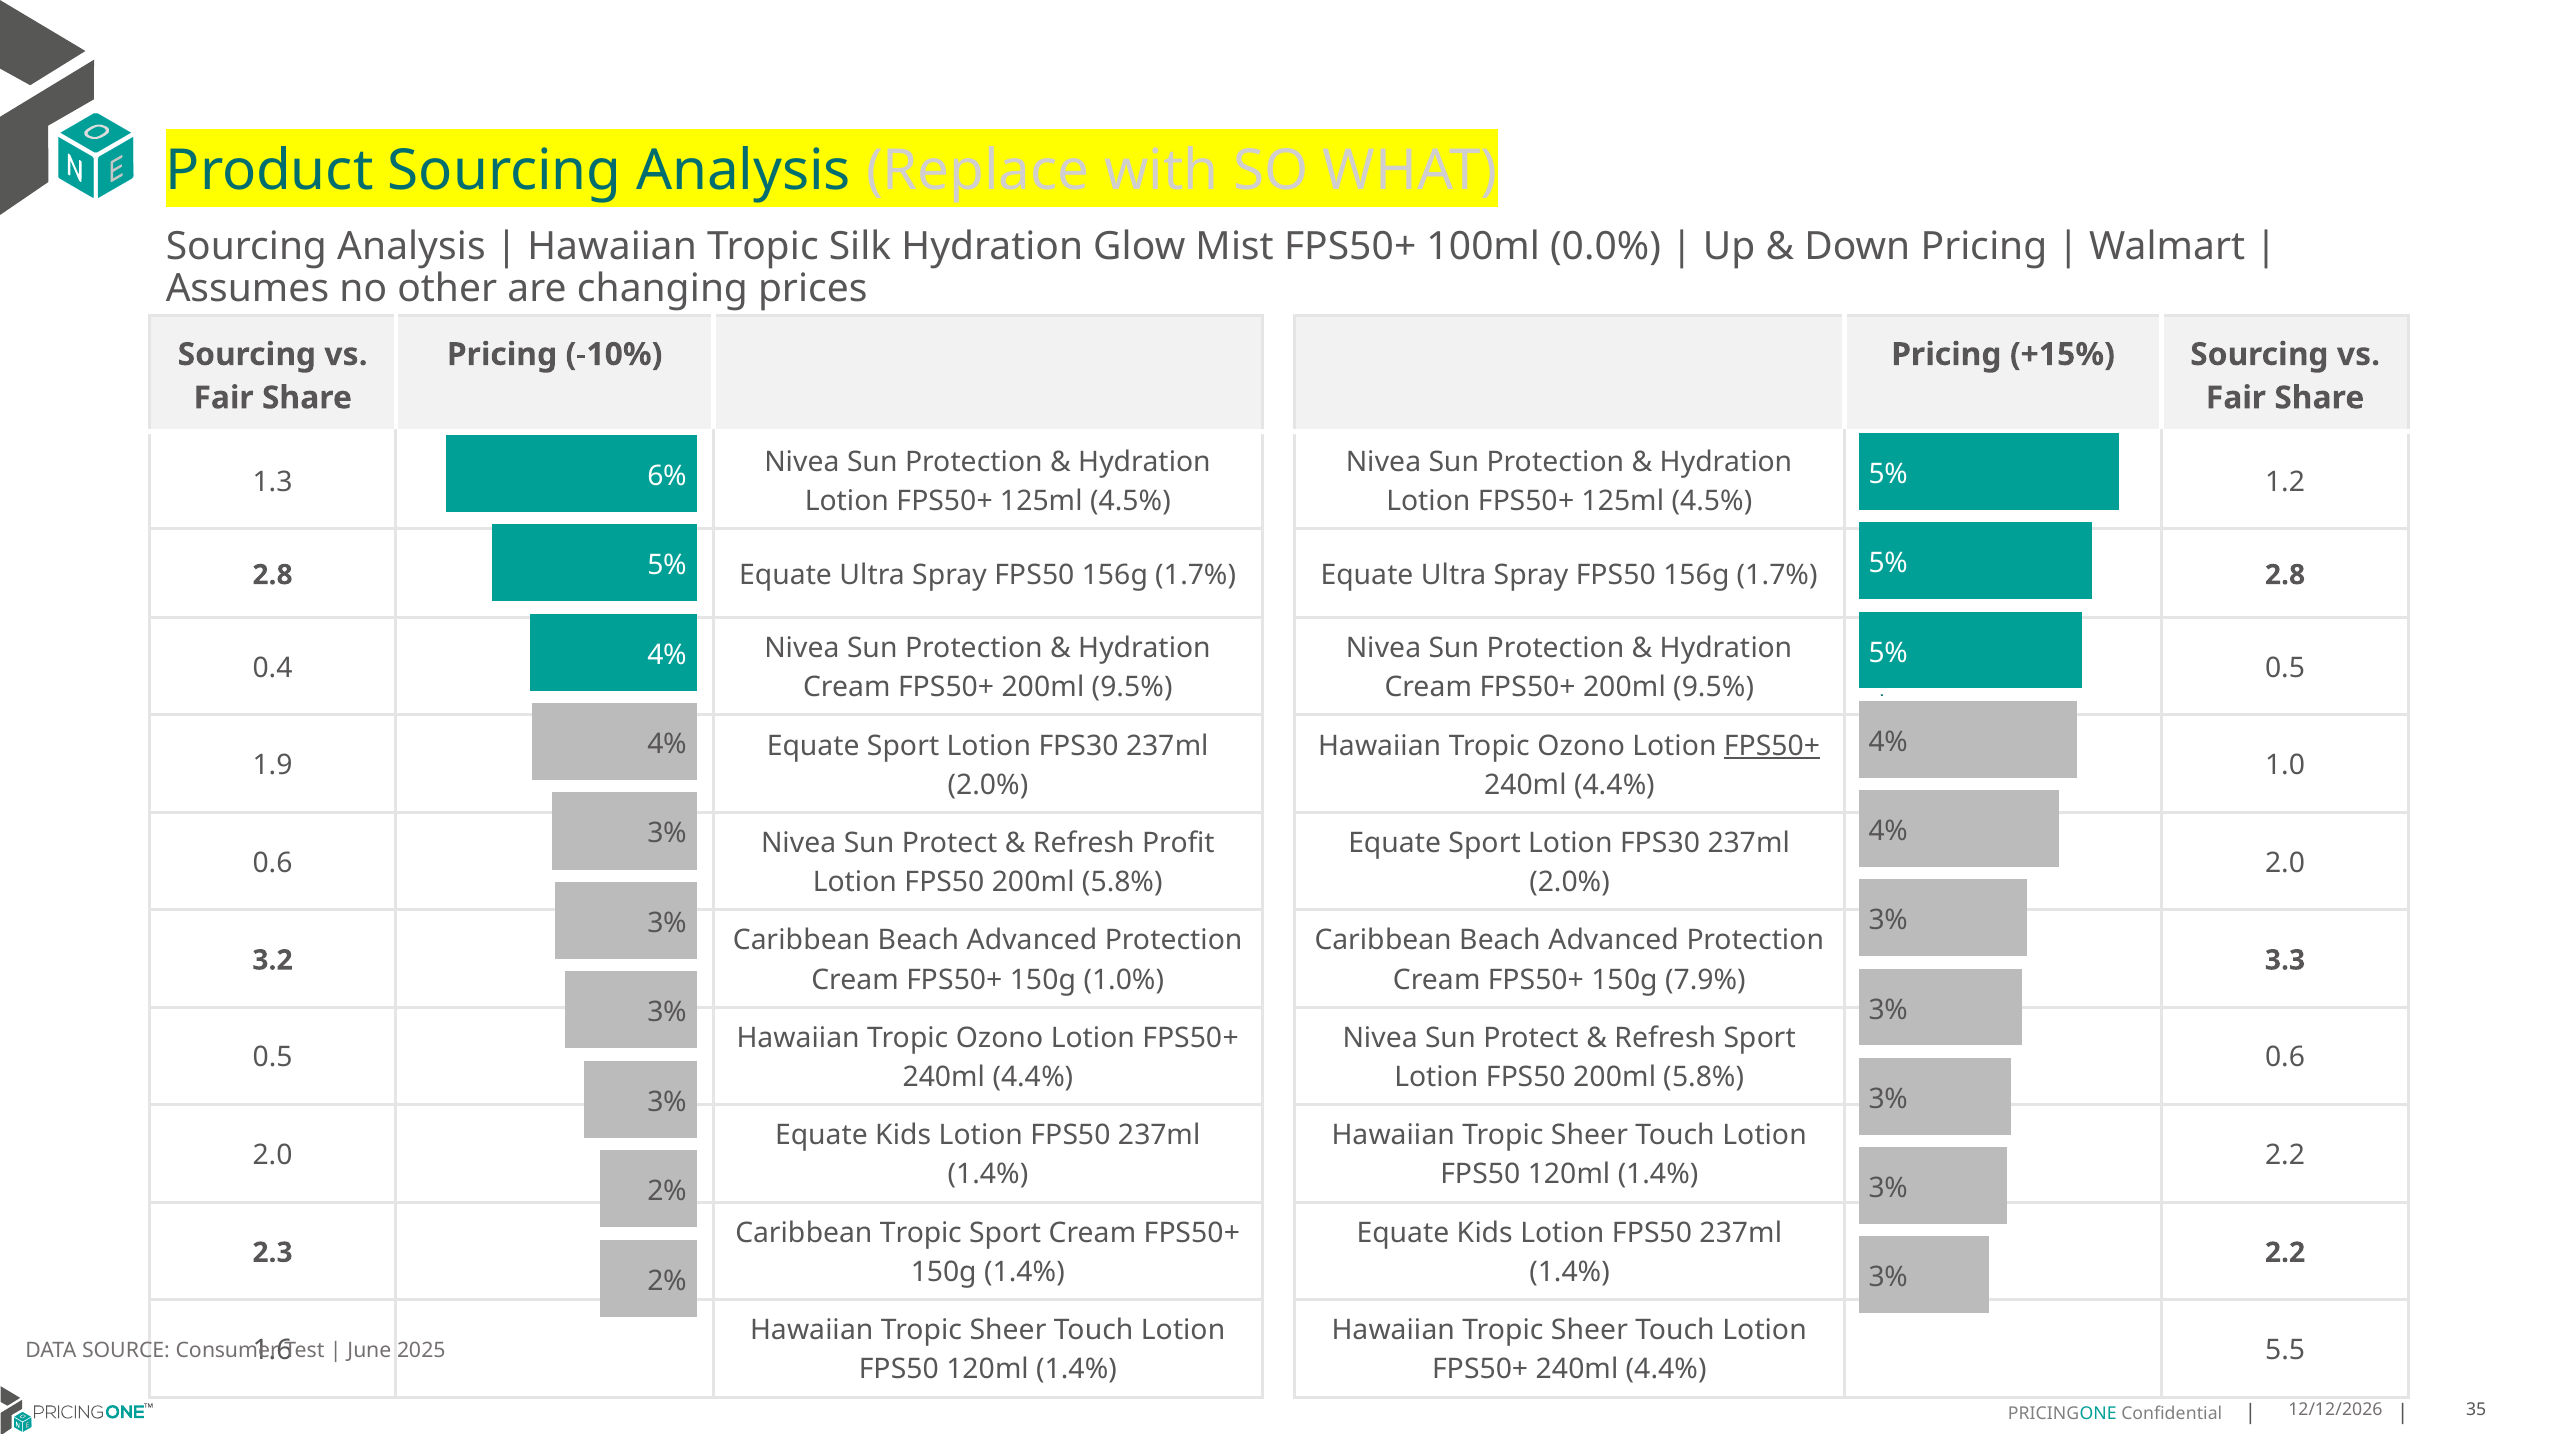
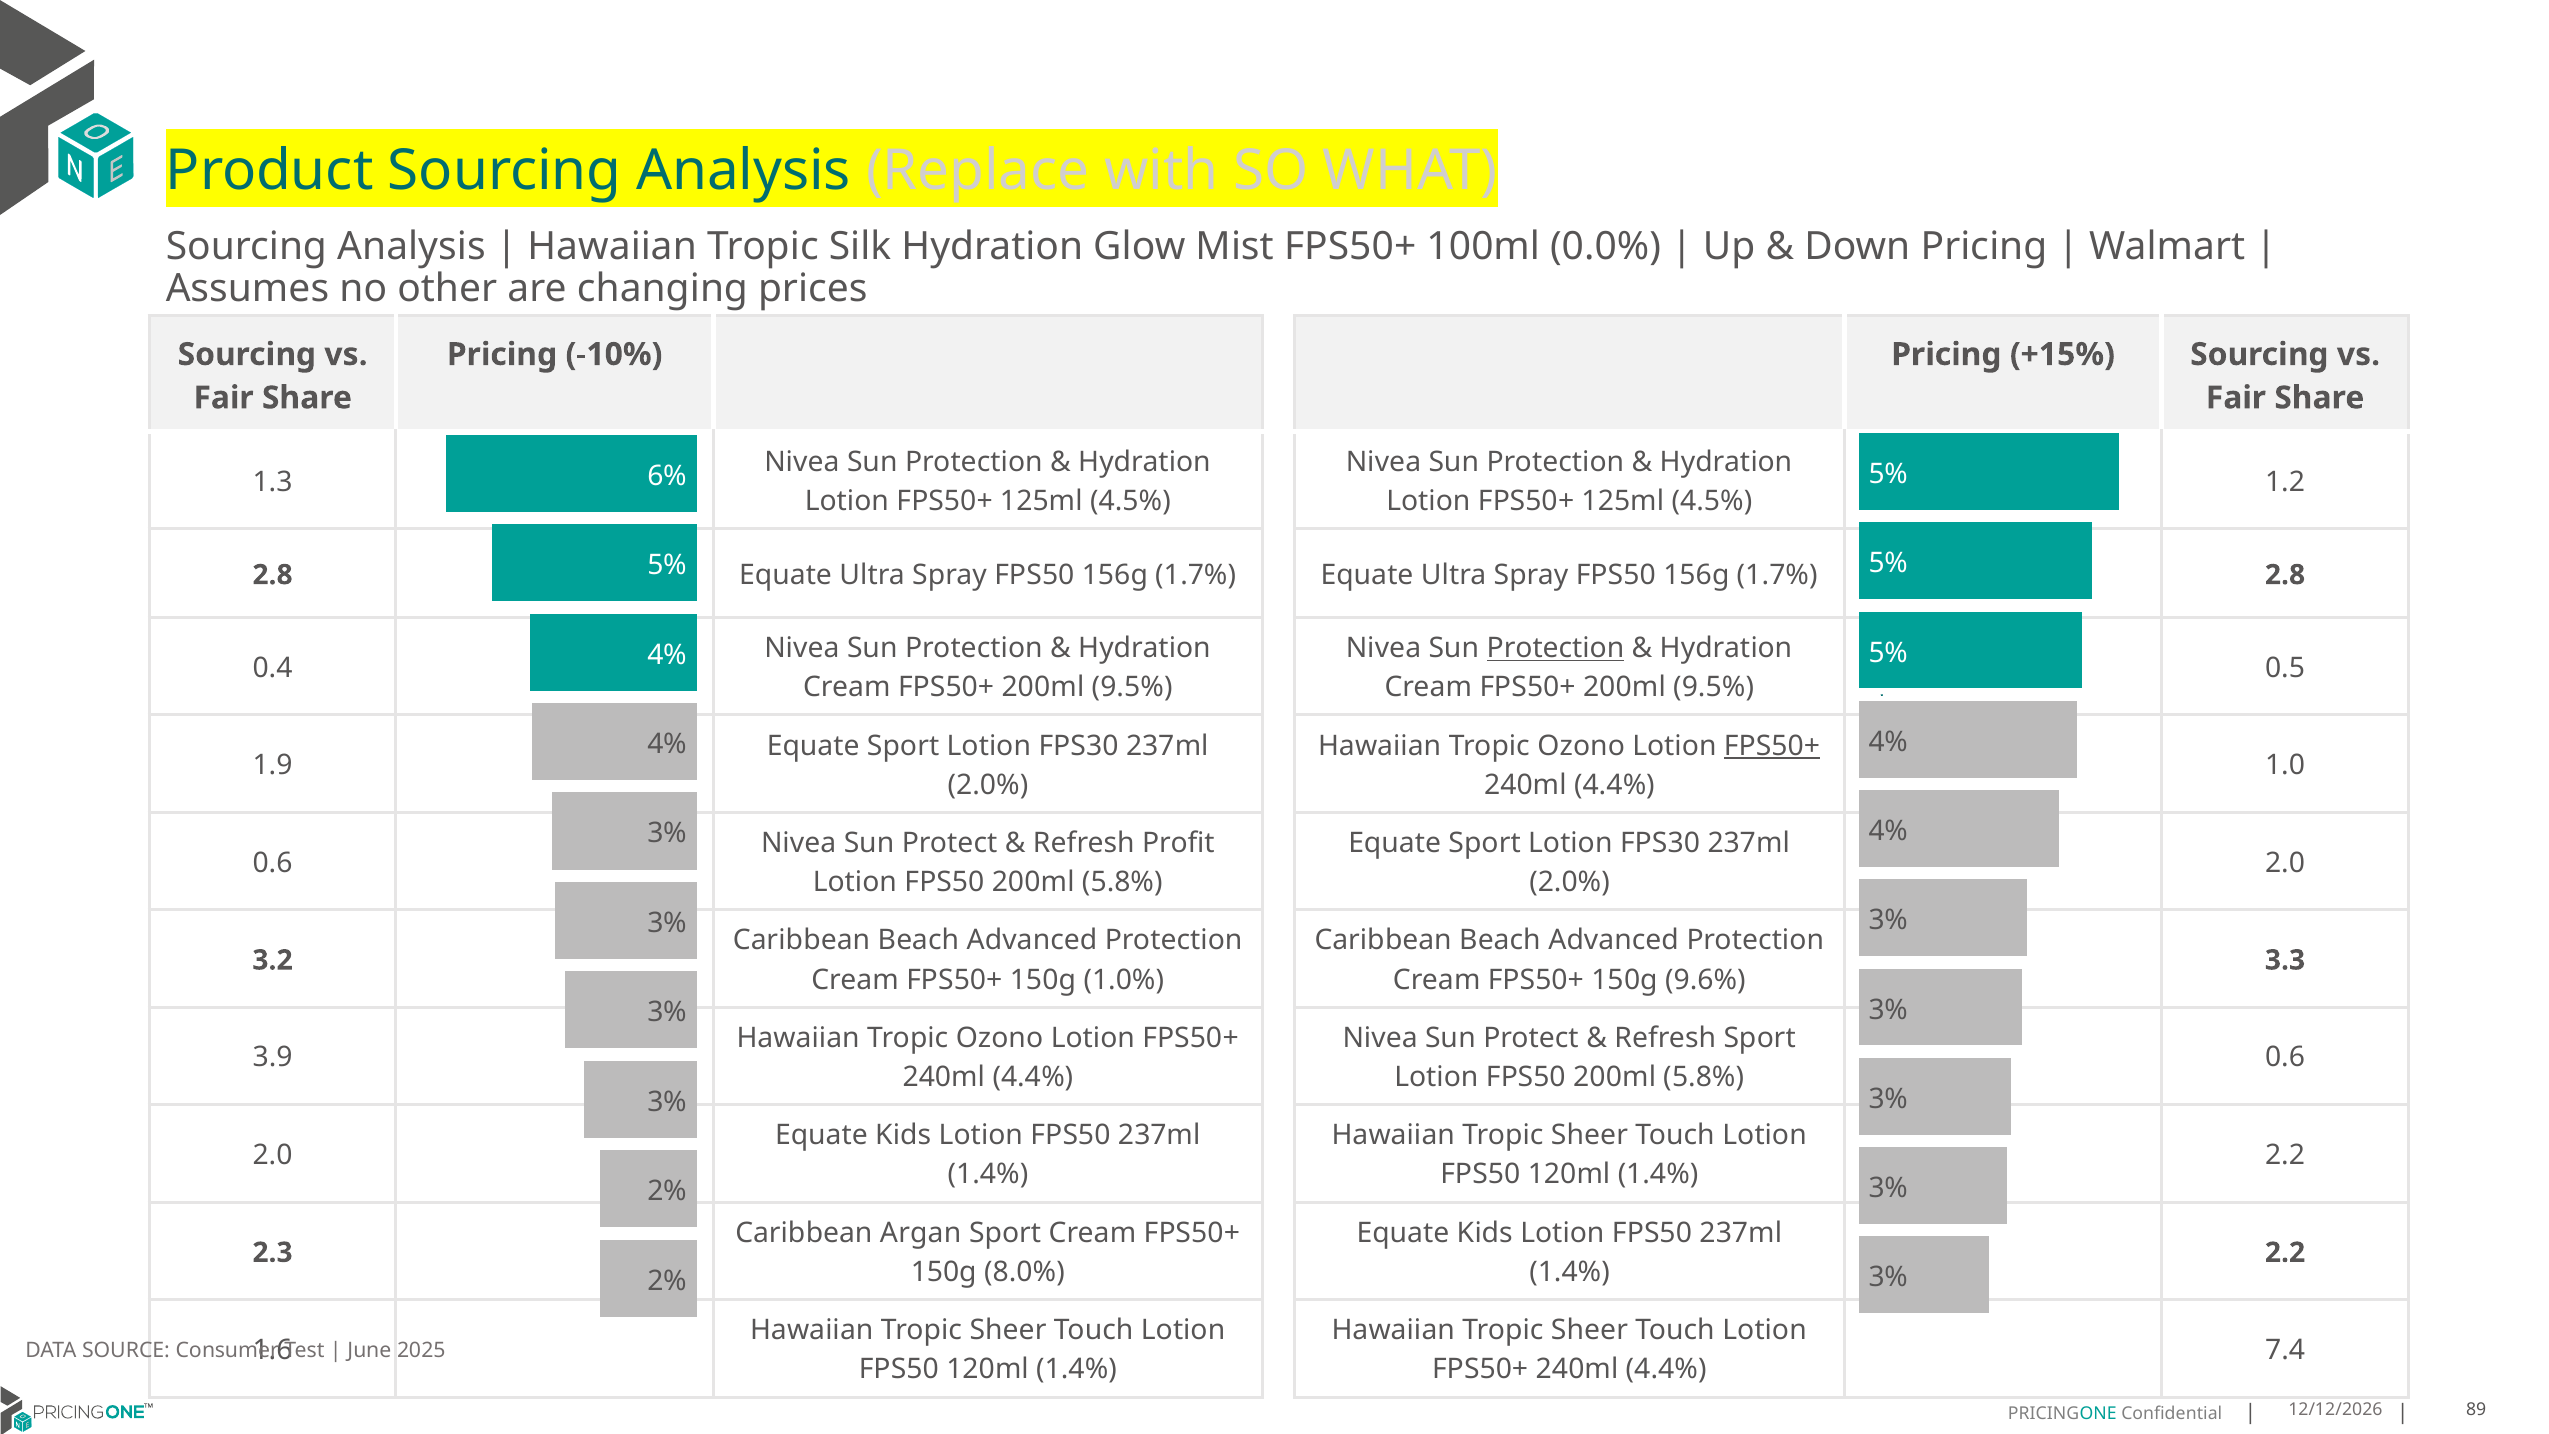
Protection at (1555, 648) underline: none -> present
7.9%: 7.9% -> 9.6%
0.5 at (273, 1058): 0.5 -> 3.9
Caribbean Tropic: Tropic -> Argan
150g 1.4%: 1.4% -> 8.0%
5.5: 5.5 -> 7.4
35: 35 -> 89
